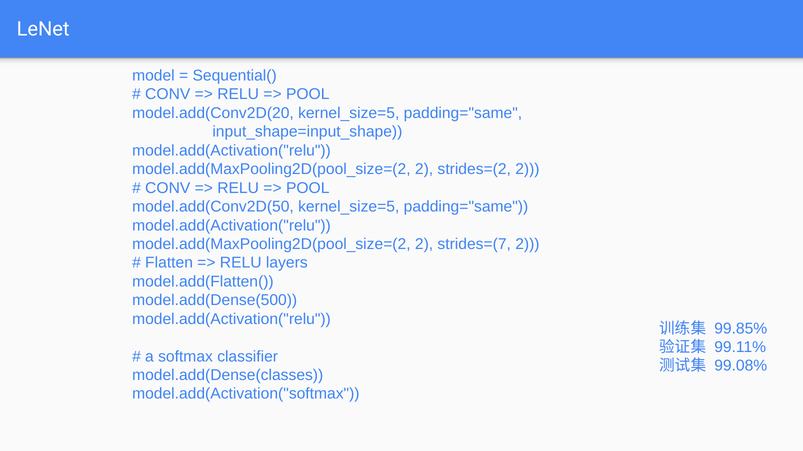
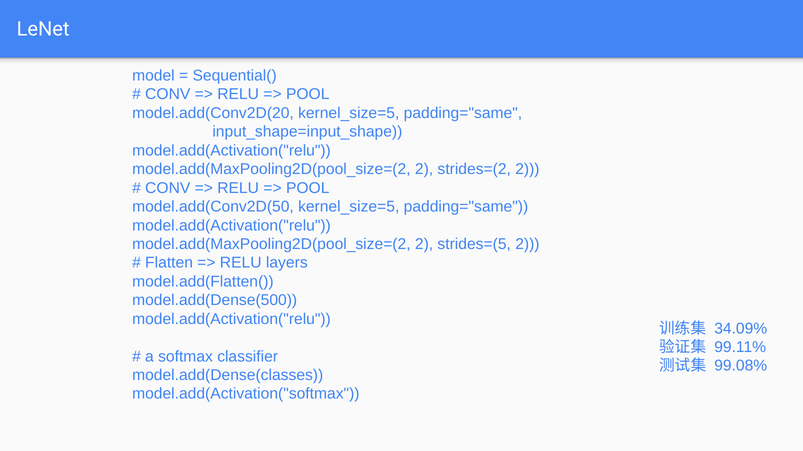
strides=(7: strides=(7 -> strides=(5
99.85%: 99.85% -> 34.09%
